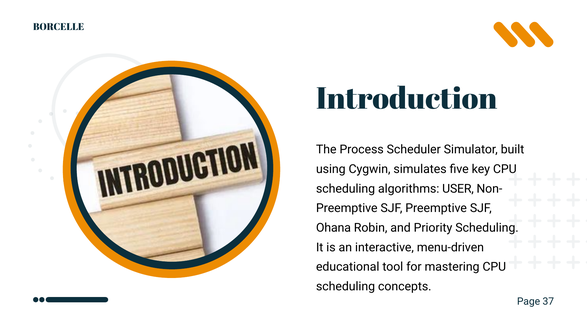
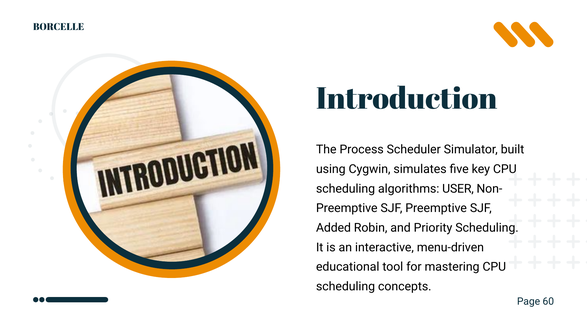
Ohana: Ohana -> Added
37: 37 -> 60
